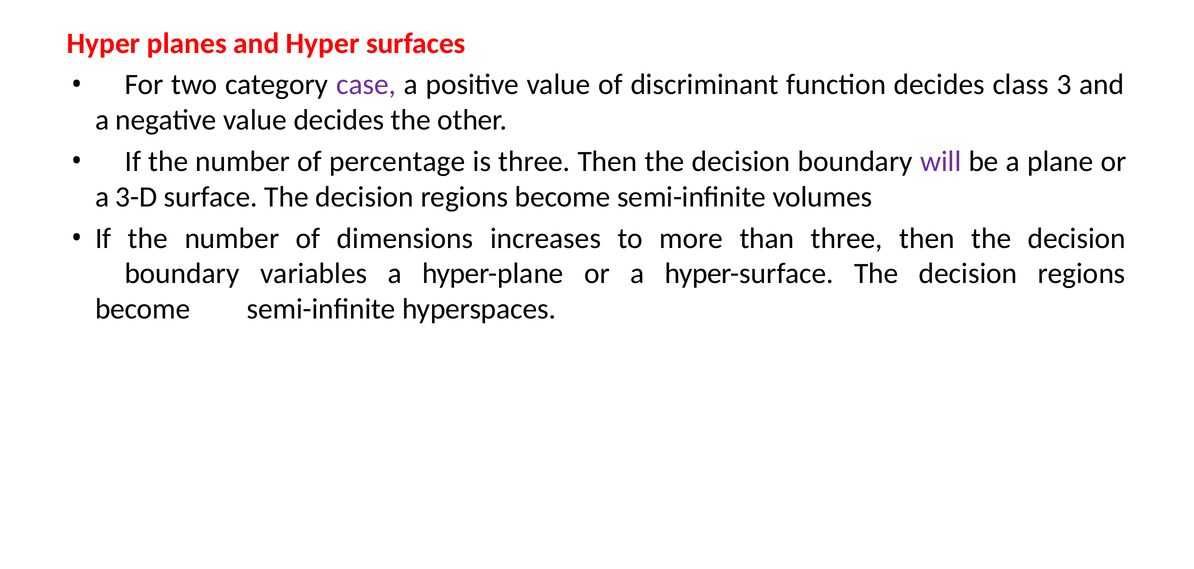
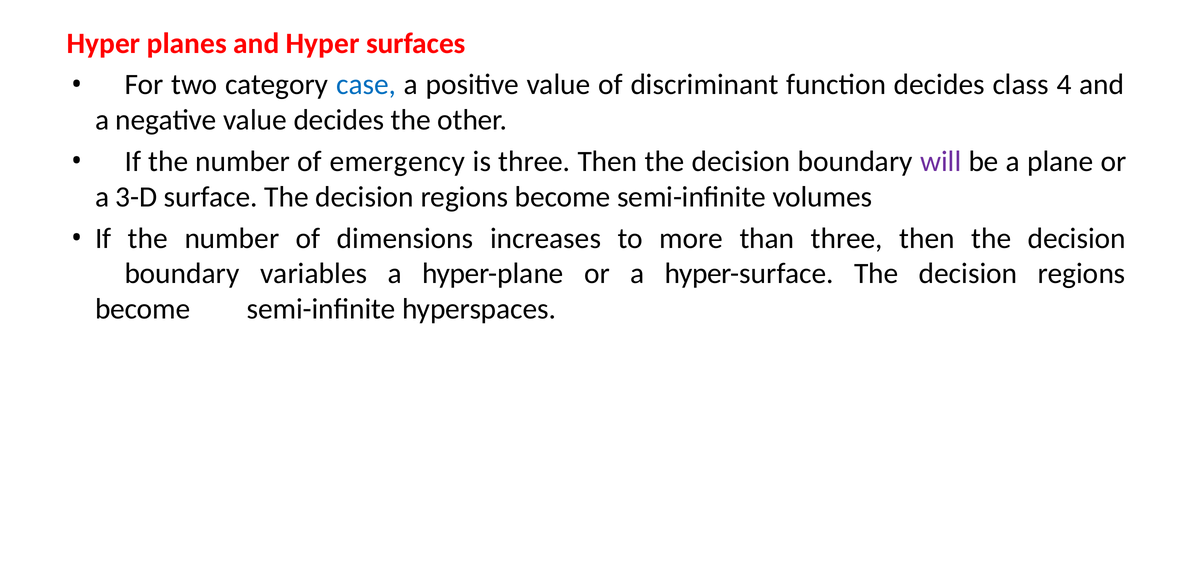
case colour: purple -> blue
3: 3 -> 4
percentage: percentage -> emergency
